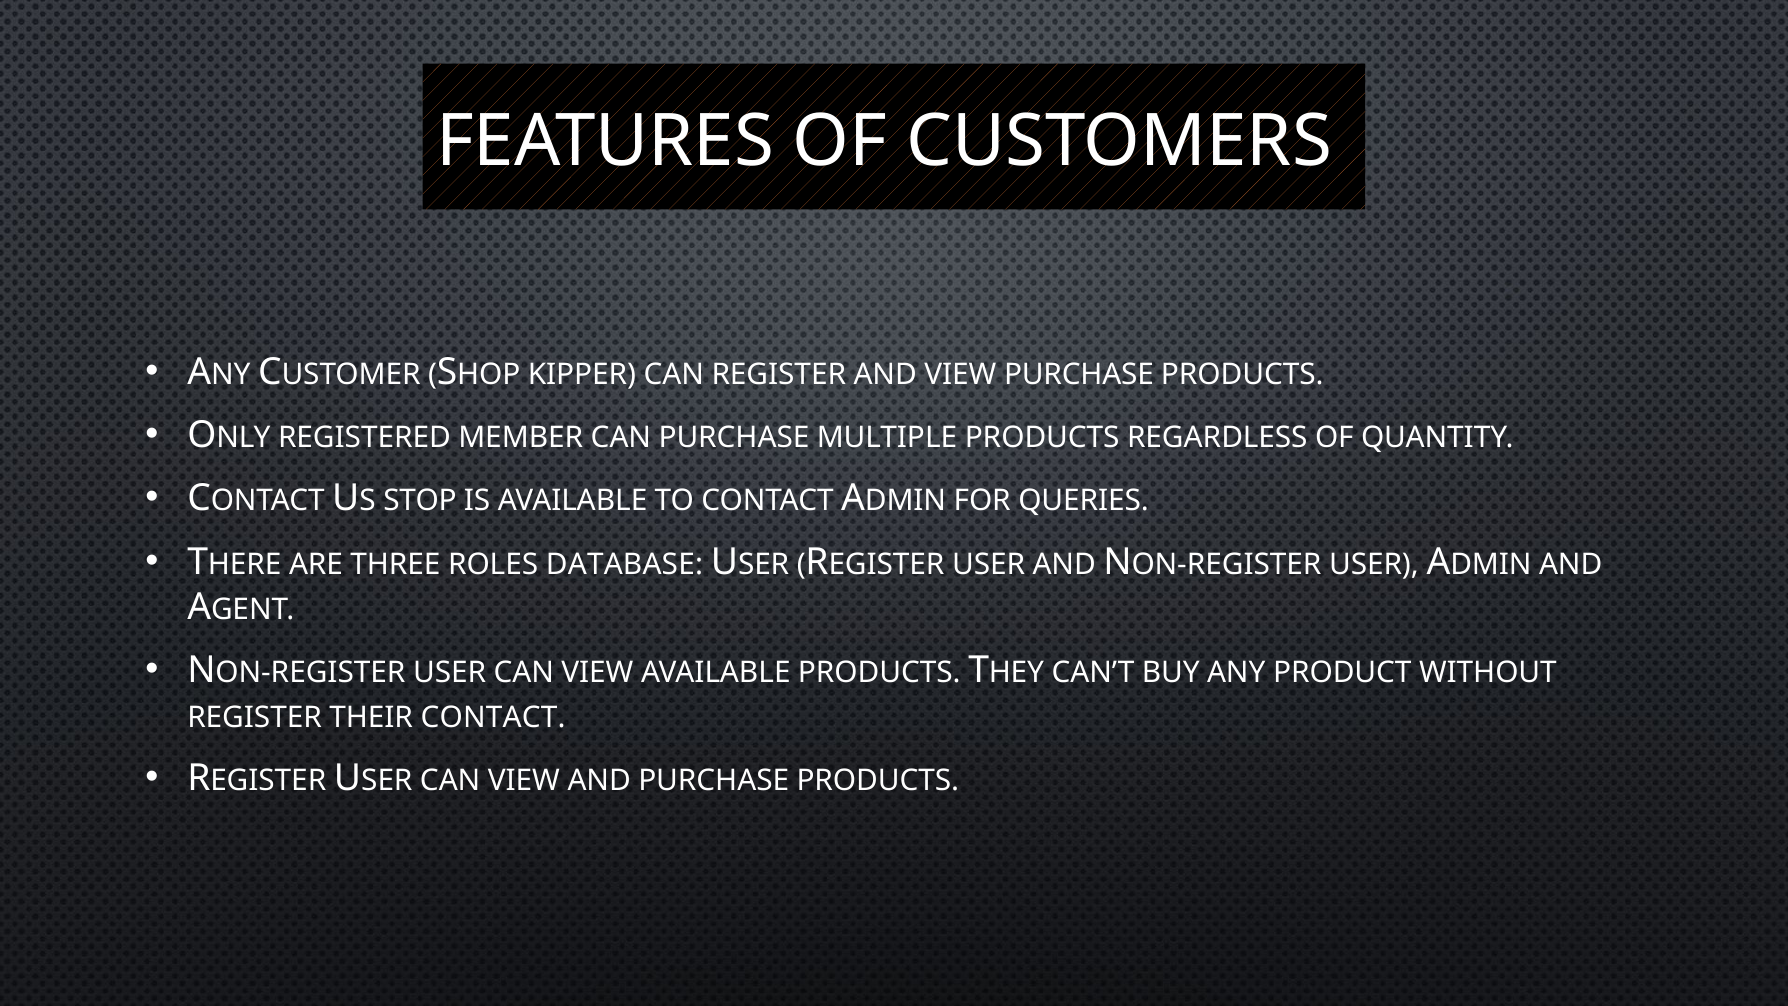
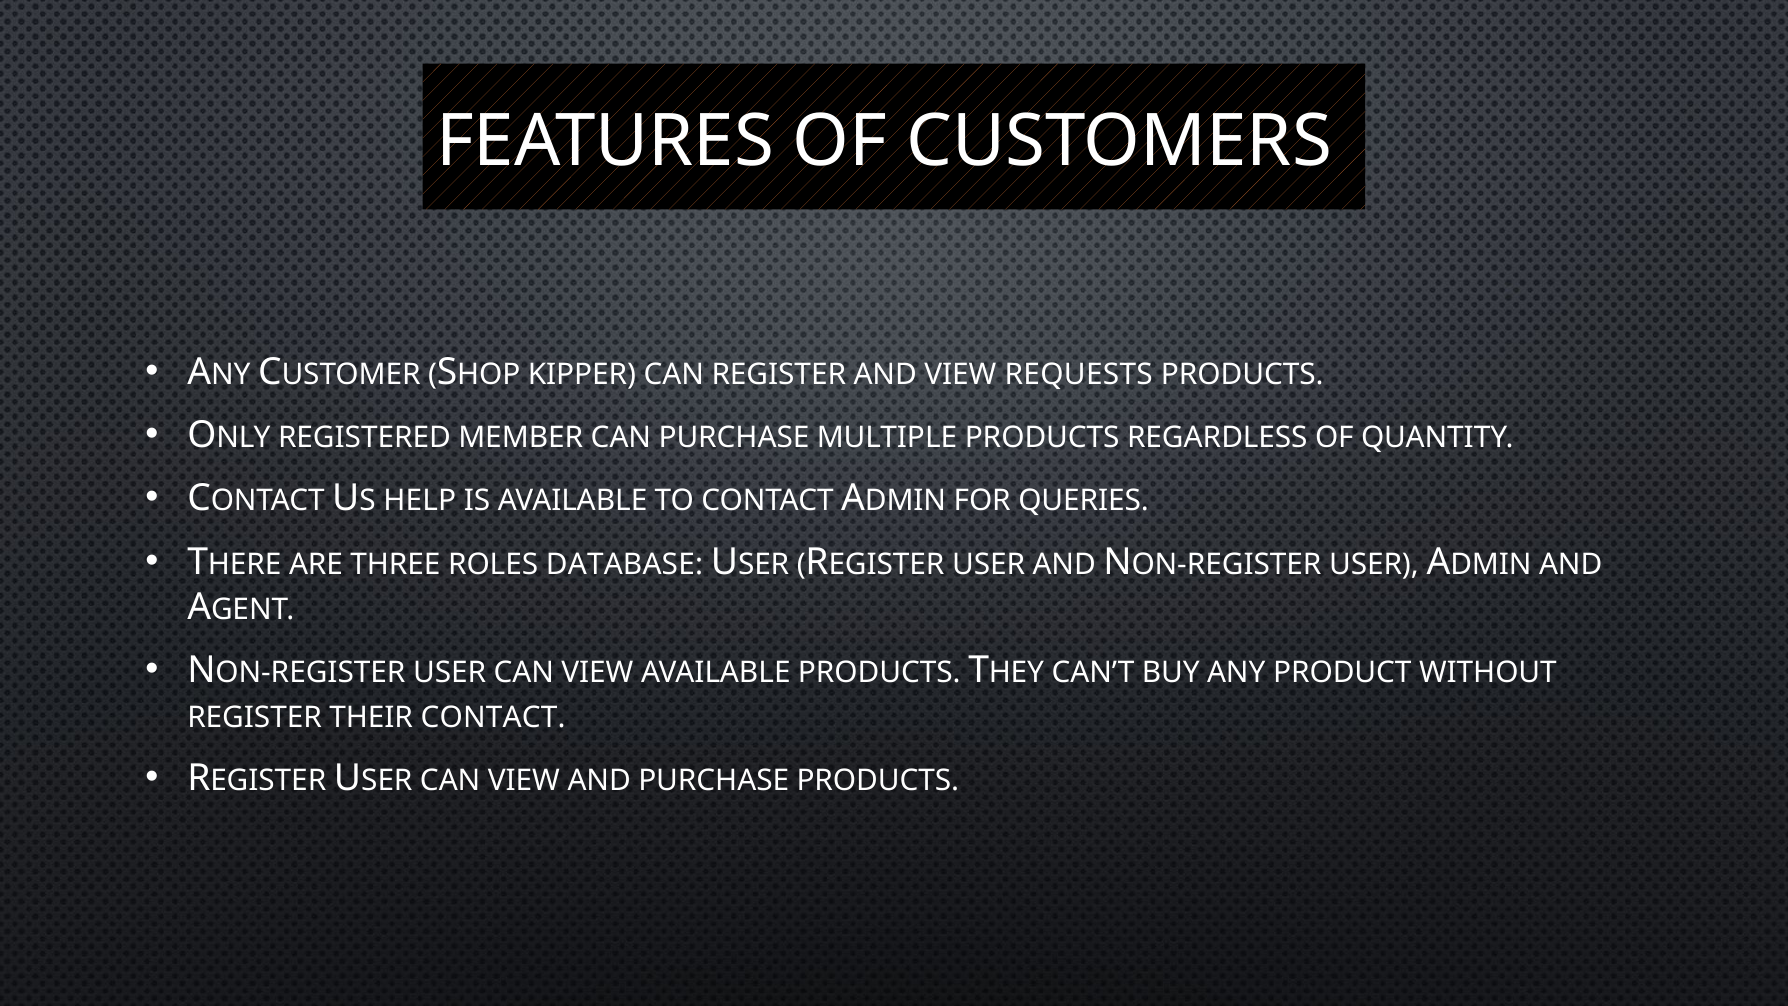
VIEW PURCHASE: PURCHASE -> REQUESTS
STOP: STOP -> HELP
